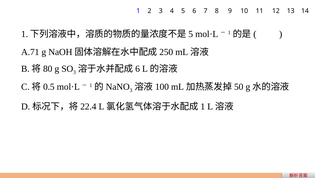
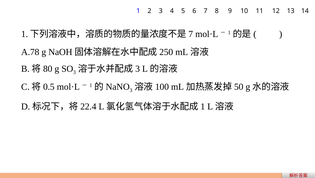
5 at (191, 34): 5 -> 7
A.71: A.71 -> A.78
6 at (138, 68): 6 -> 3
